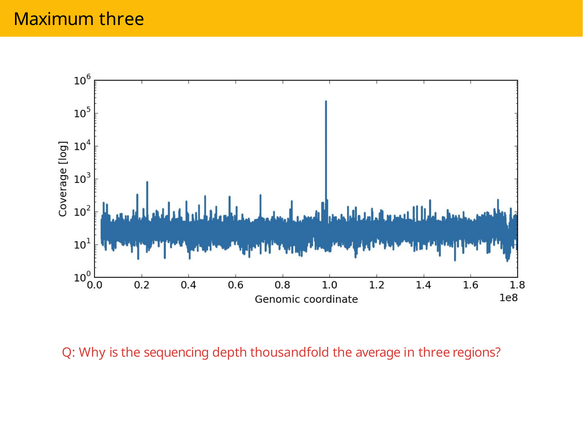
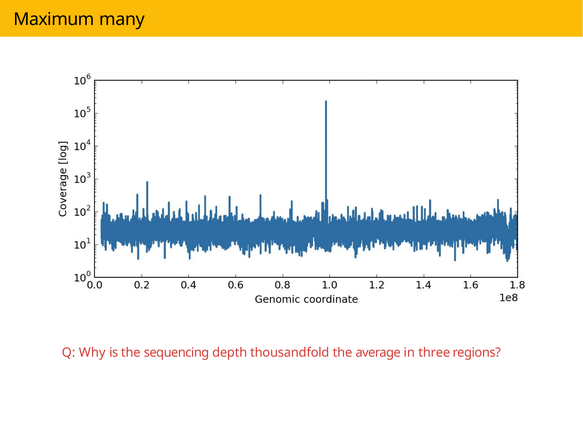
Maximum three: three -> many
